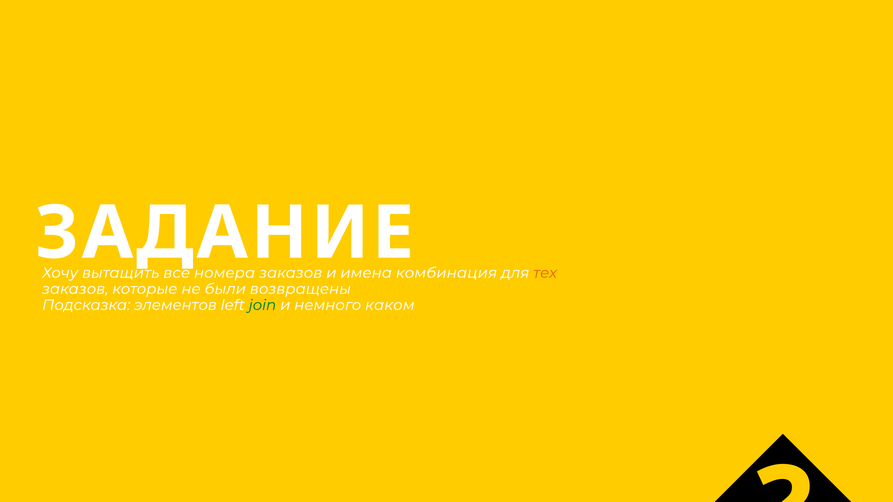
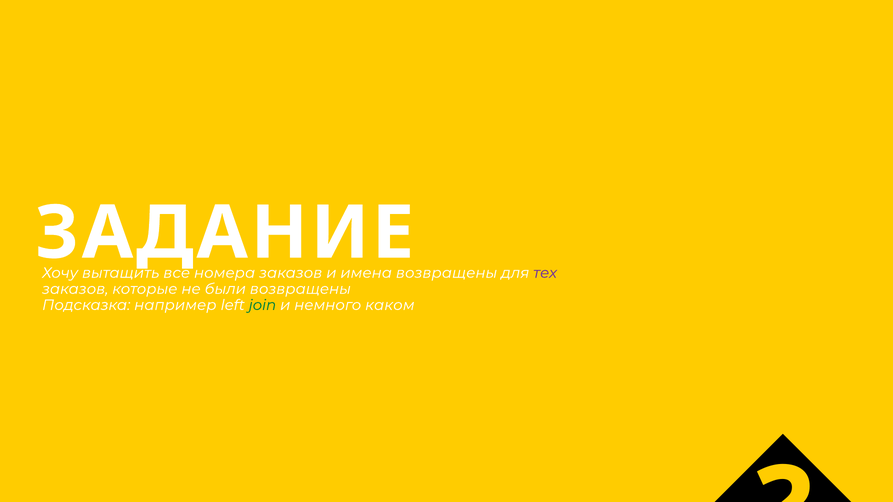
комбинация at (447, 273): комбинация -> возвращены
тех colour: orange -> purple
элементов: элементов -> например
